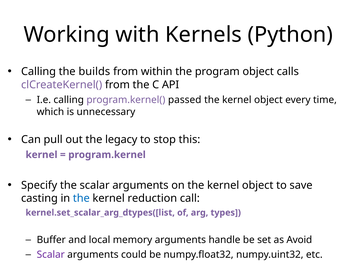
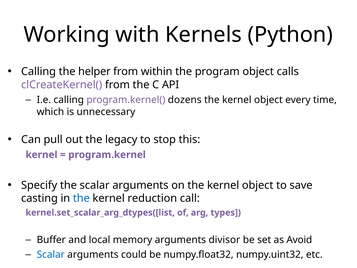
builds: builds -> helper
passed: passed -> dozens
handle: handle -> divisor
Scalar at (51, 254) colour: purple -> blue
